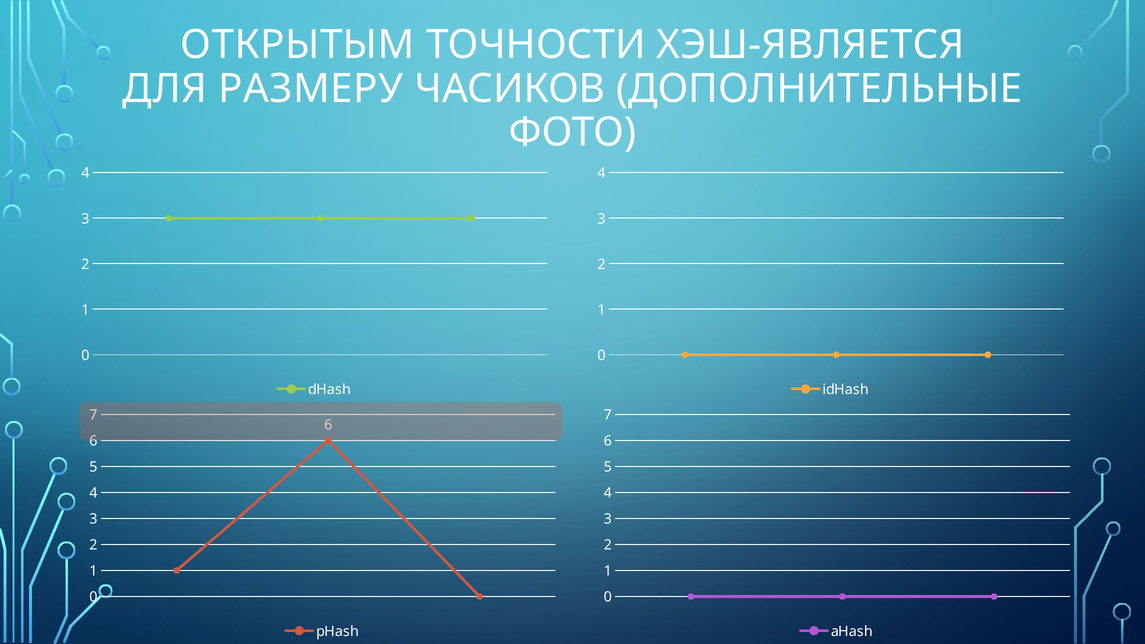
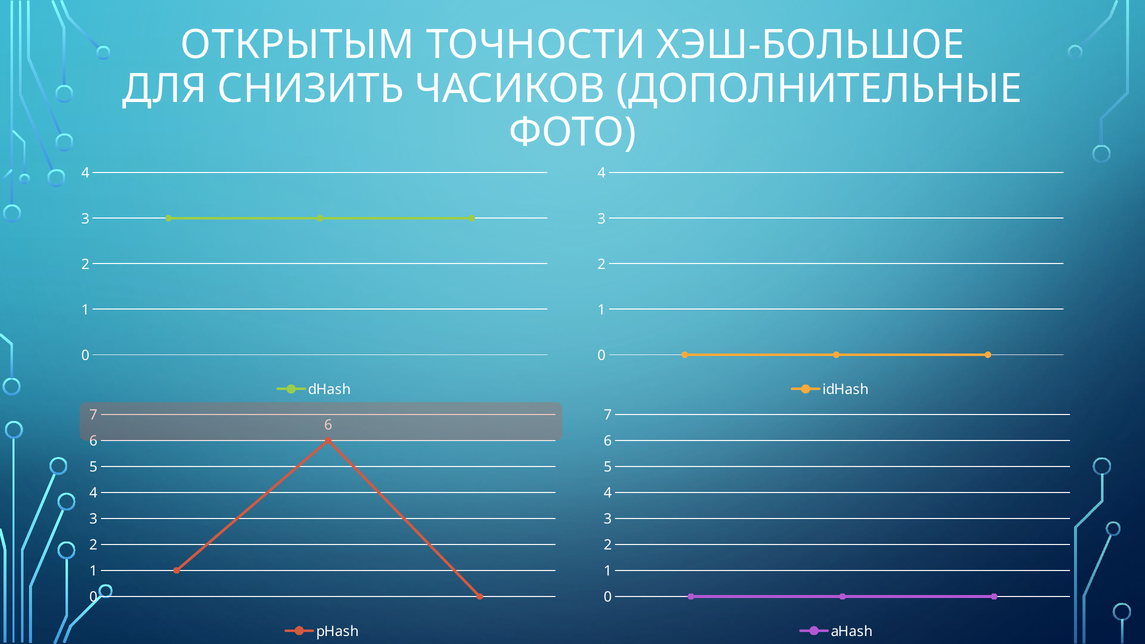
ХЭШ-ЯВЛЯЕТСЯ: ХЭШ-ЯВЛЯЕТСЯ -> ХЭШ-БОЛЬШОЕ
РАЗМЕРУ: РАЗМЕРУ -> СНИЗИТЬ
